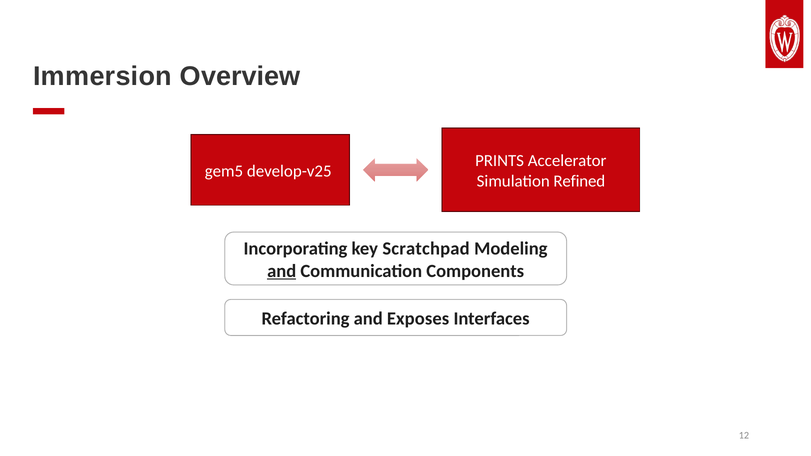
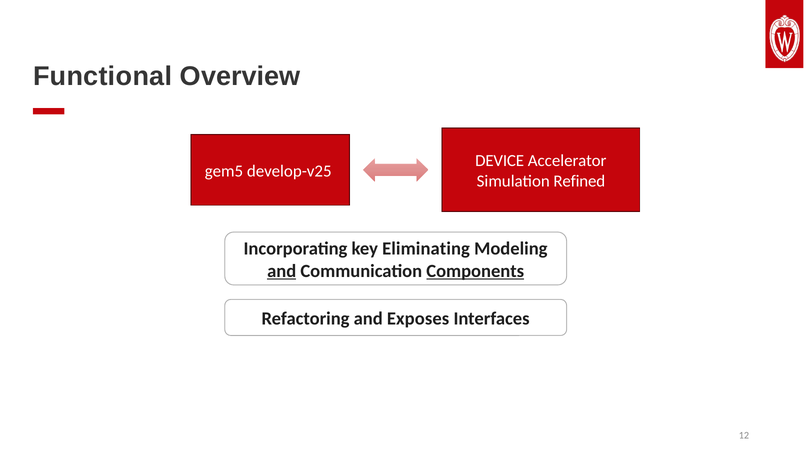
Immersion: Immersion -> Functional
PRINTS: PRINTS -> DEVICE
Scratchpad: Scratchpad -> Eliminating
Components underline: none -> present
